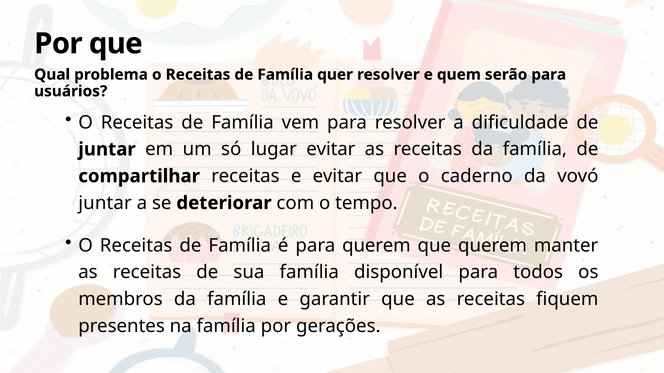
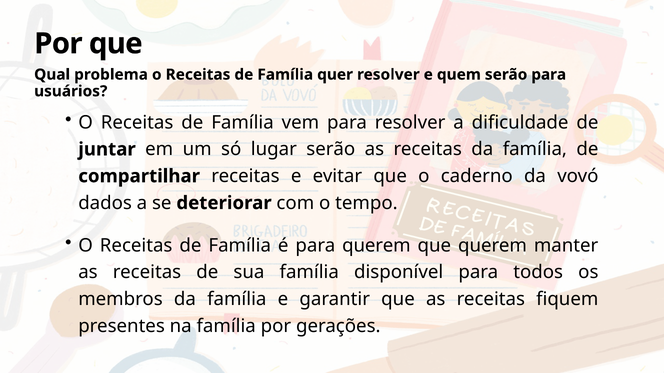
lugar evitar: evitar -> serão
juntar at (105, 203): juntar -> dados
